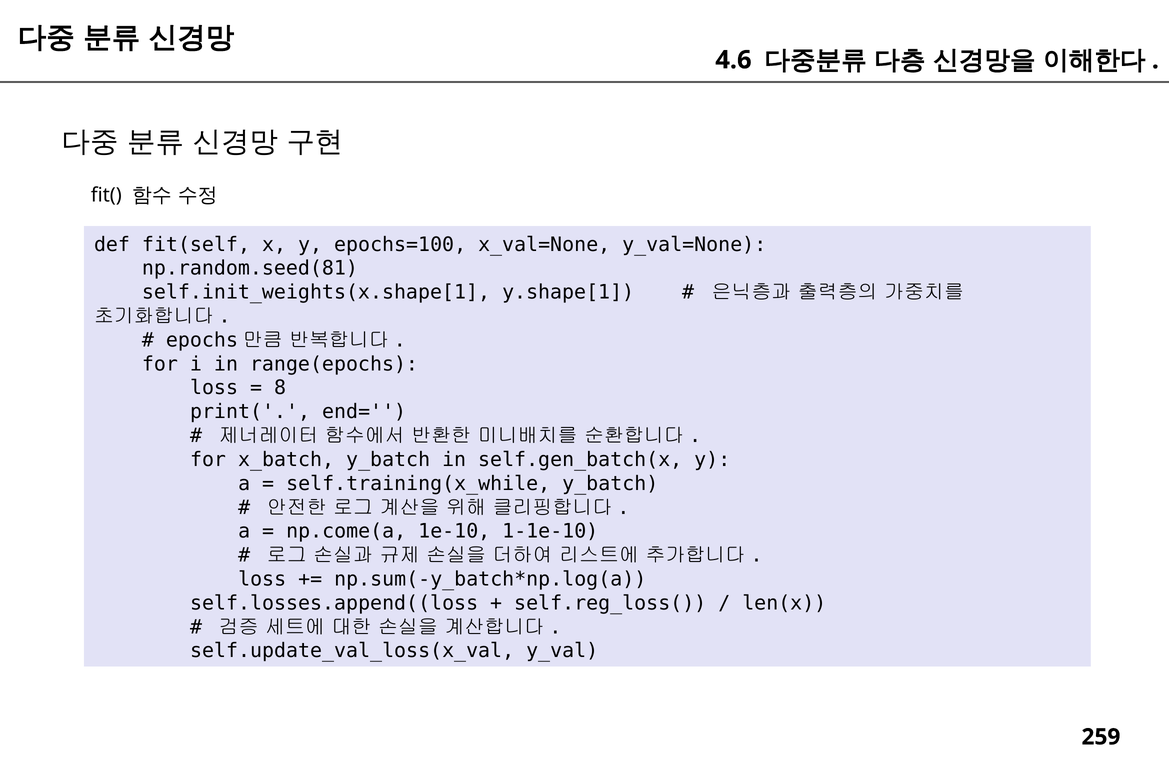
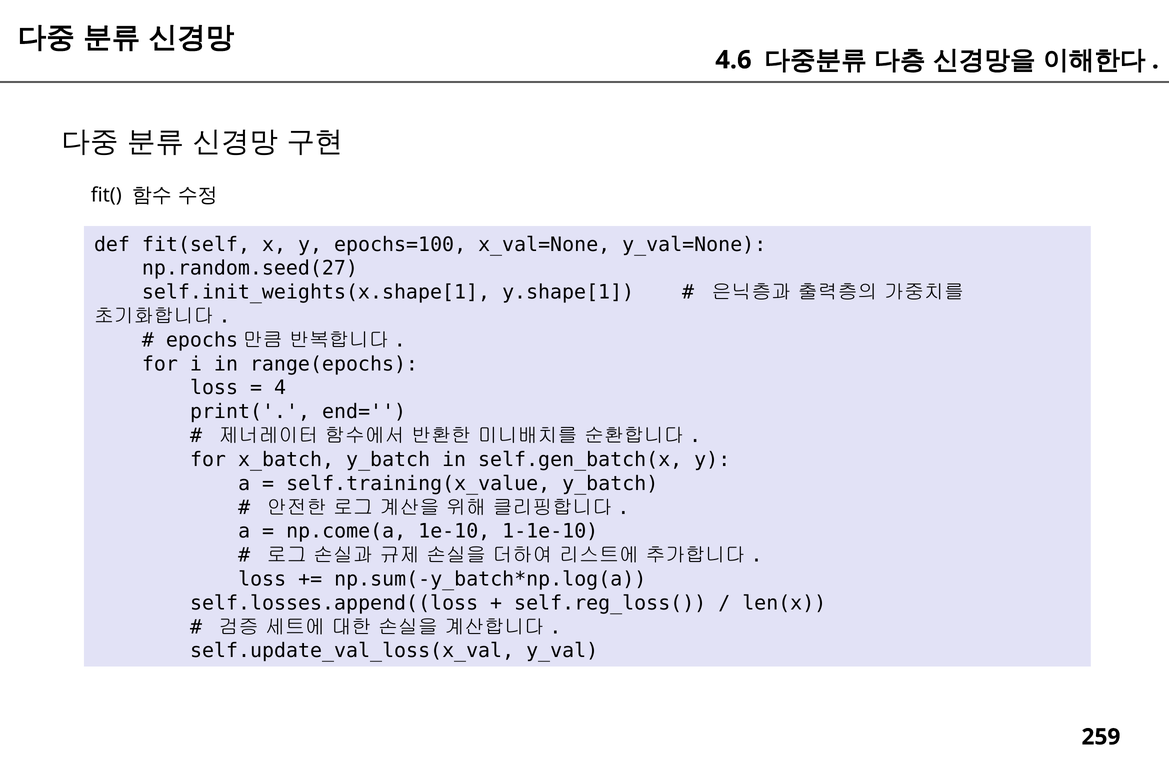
np.random.seed(81: np.random.seed(81 -> np.random.seed(27
8: 8 -> 4
self.training(x_while: self.training(x_while -> self.training(x_value
